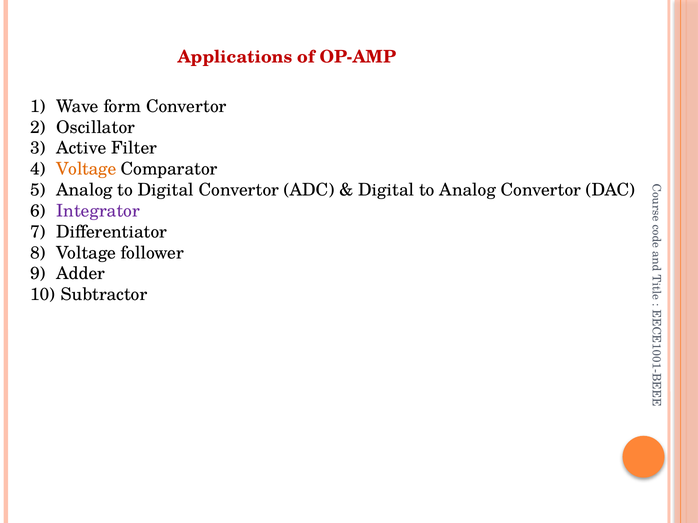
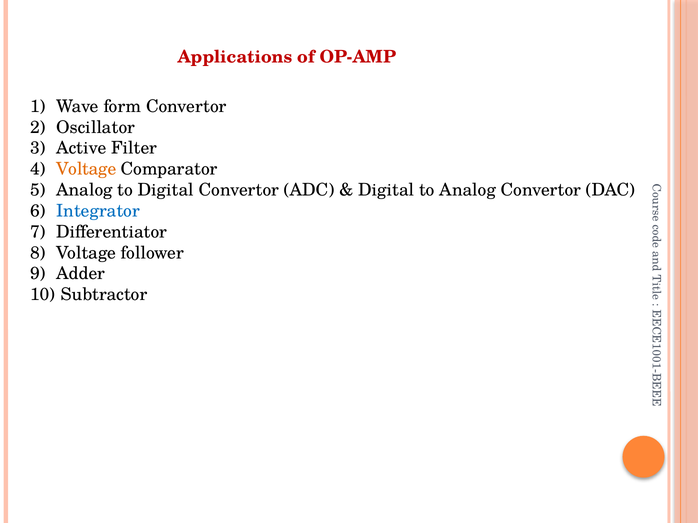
Integrator colour: purple -> blue
